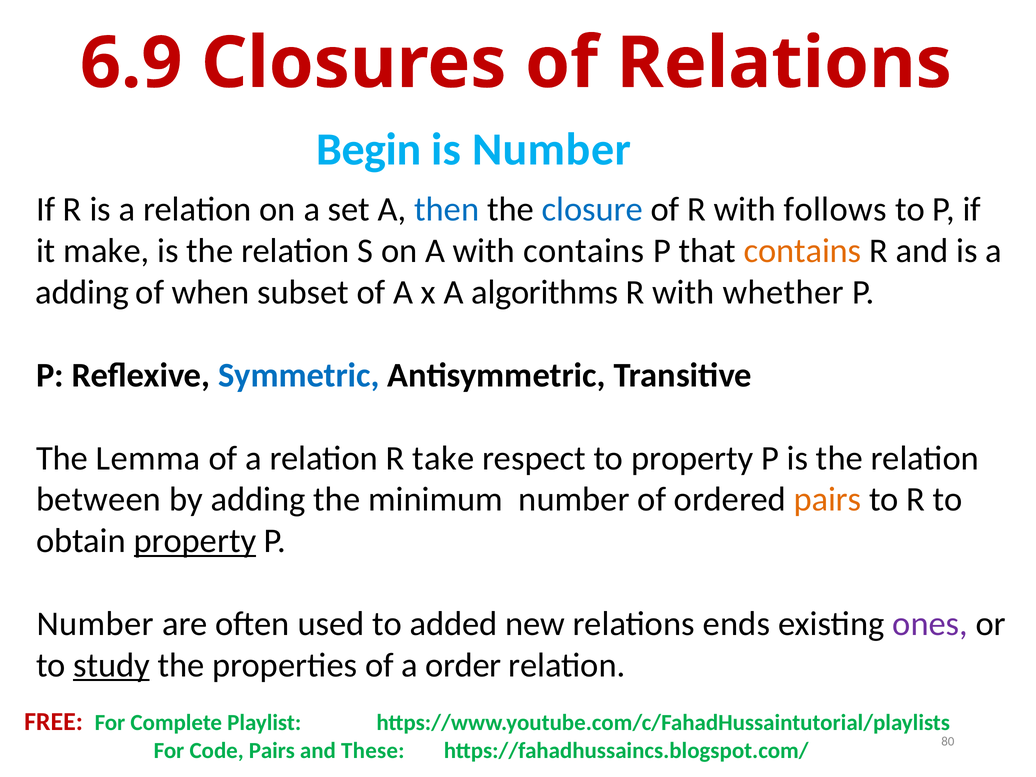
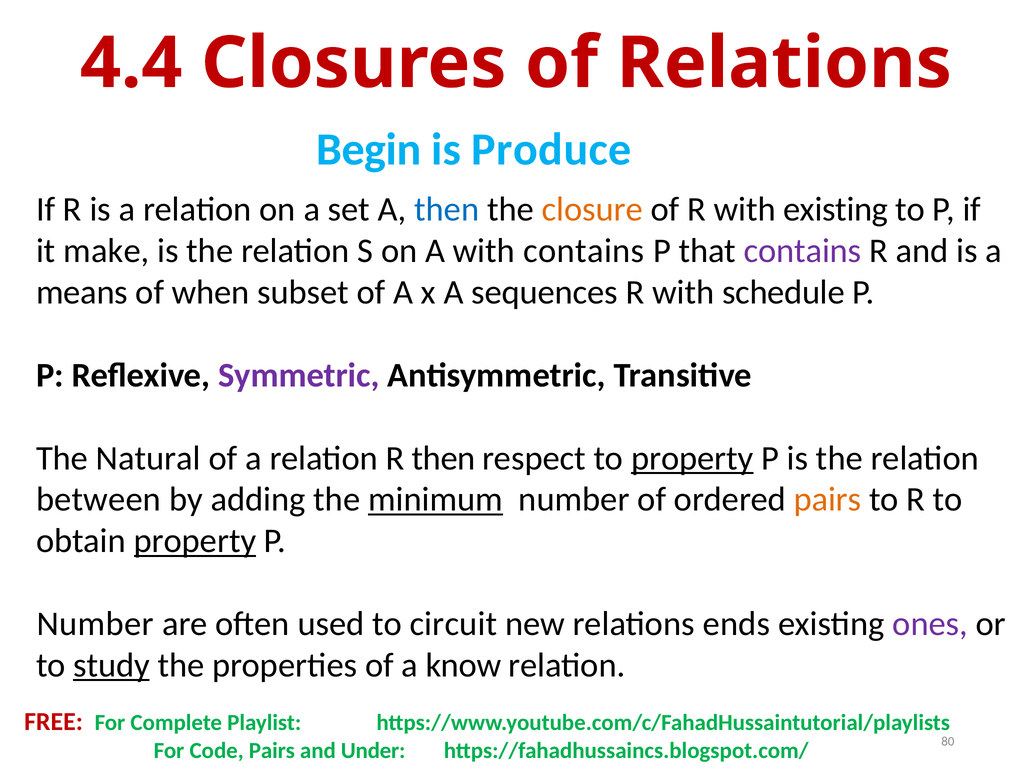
6.9: 6.9 -> 4.4
is Number: Number -> Produce
closure colour: blue -> orange
with follows: follows -> existing
contains at (803, 251) colour: orange -> purple
adding at (82, 292): adding -> means
algorithms: algorithms -> sequences
whether: whether -> schedule
Symmetric colour: blue -> purple
Lemma: Lemma -> Natural
R take: take -> then
property at (692, 458) underline: none -> present
minimum underline: none -> present
added: added -> circuit
order: order -> know
These: These -> Under
